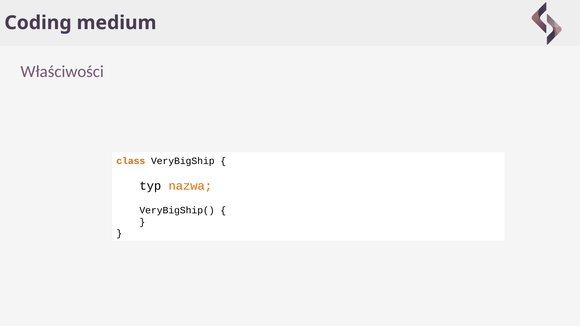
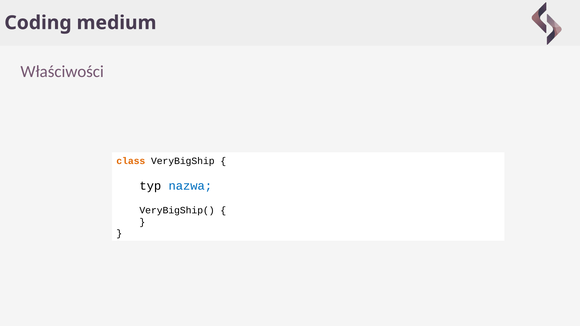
nazwa colour: orange -> blue
